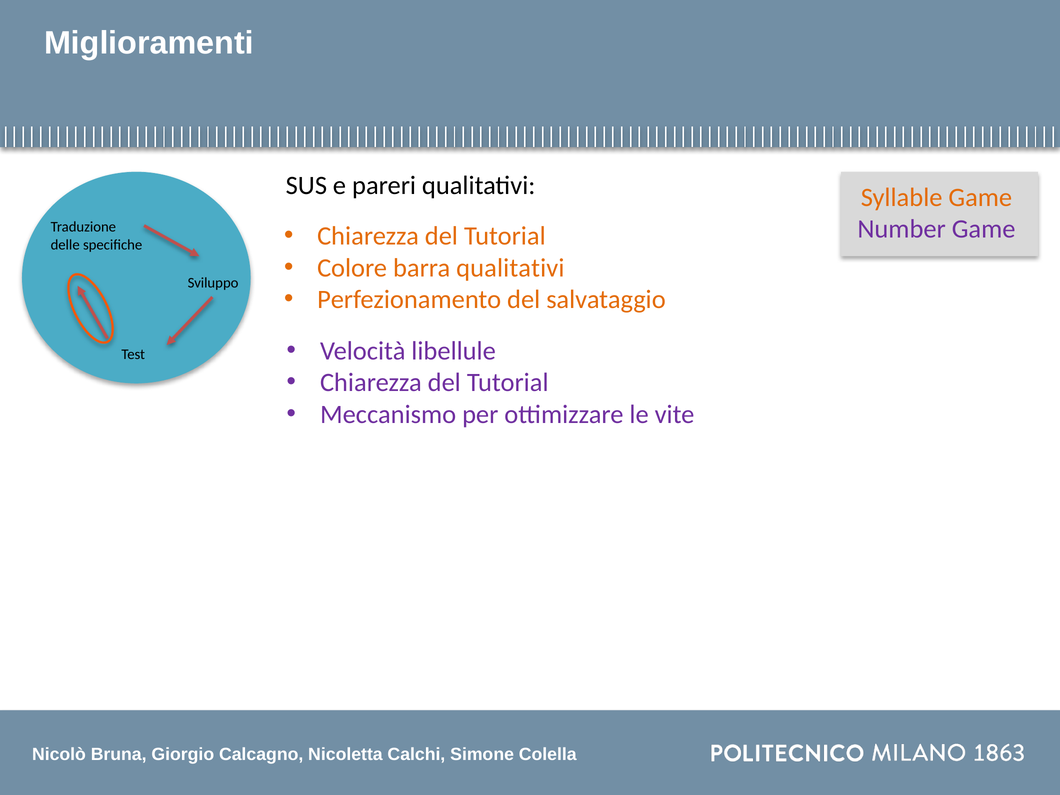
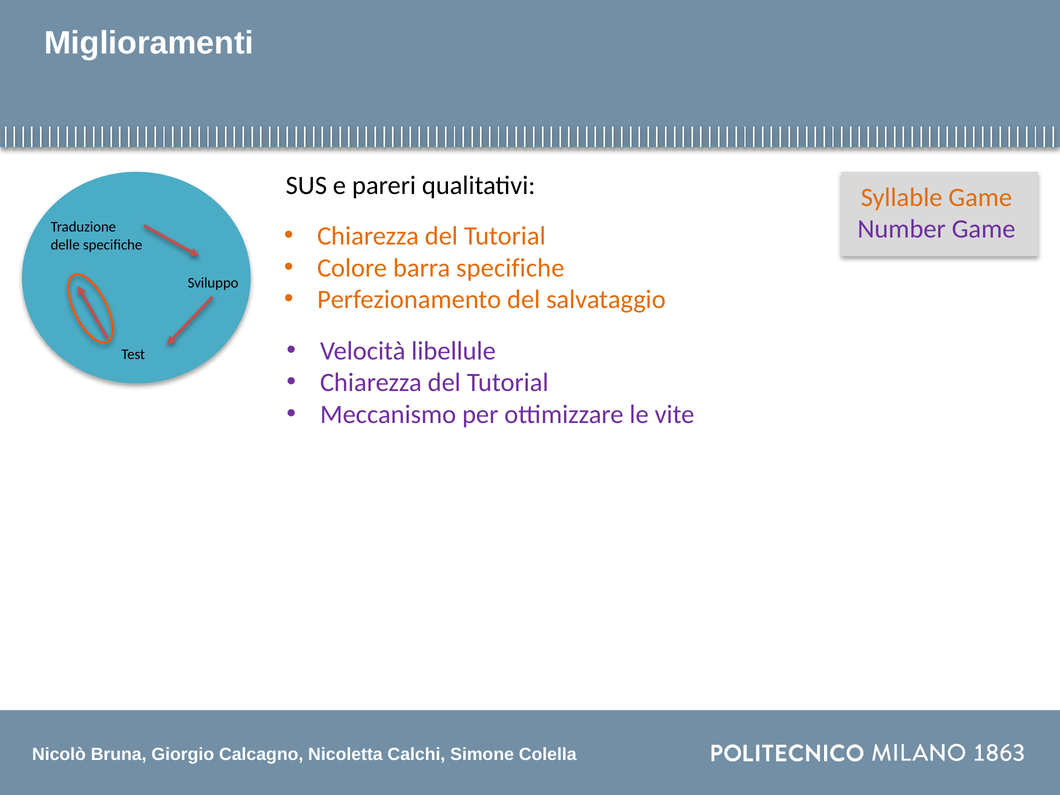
barra qualitativi: qualitativi -> specifiche
